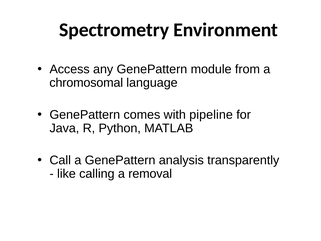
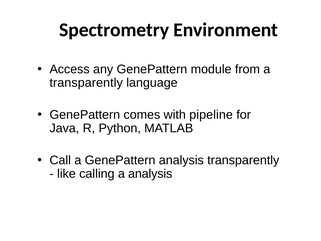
chromosomal at (86, 83): chromosomal -> transparently
a removal: removal -> analysis
